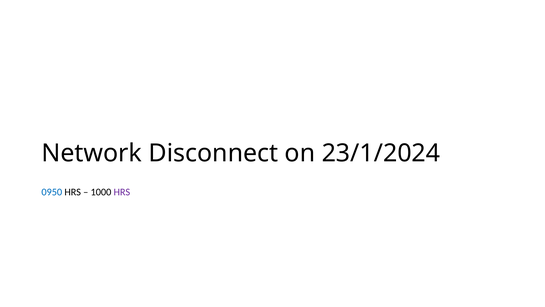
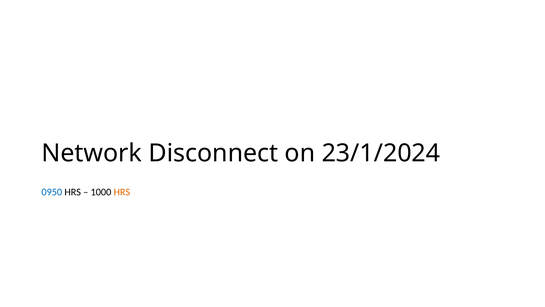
HRS at (122, 192) colour: purple -> orange
